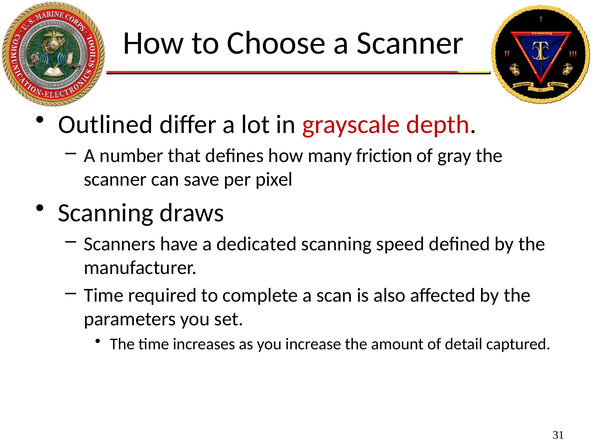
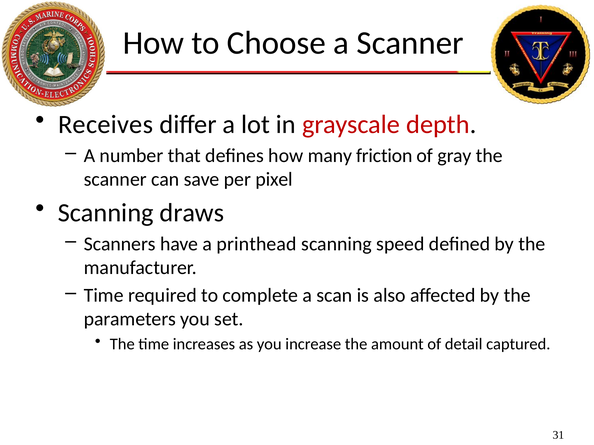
Outlined: Outlined -> Receives
dedicated: dedicated -> printhead
